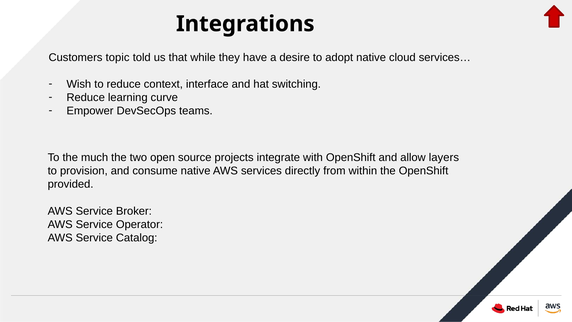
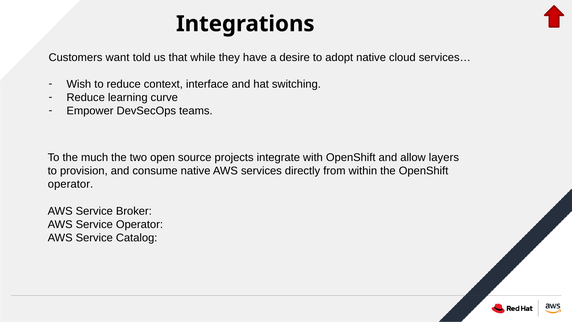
topic: topic -> want
provided at (71, 184): provided -> operator
